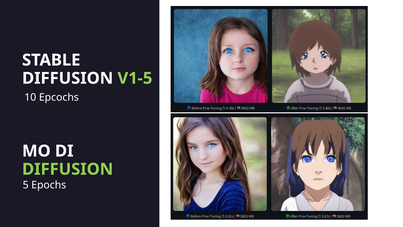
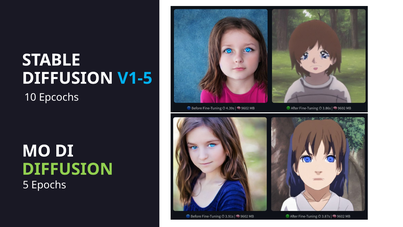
V1-5 colour: light green -> light blue
